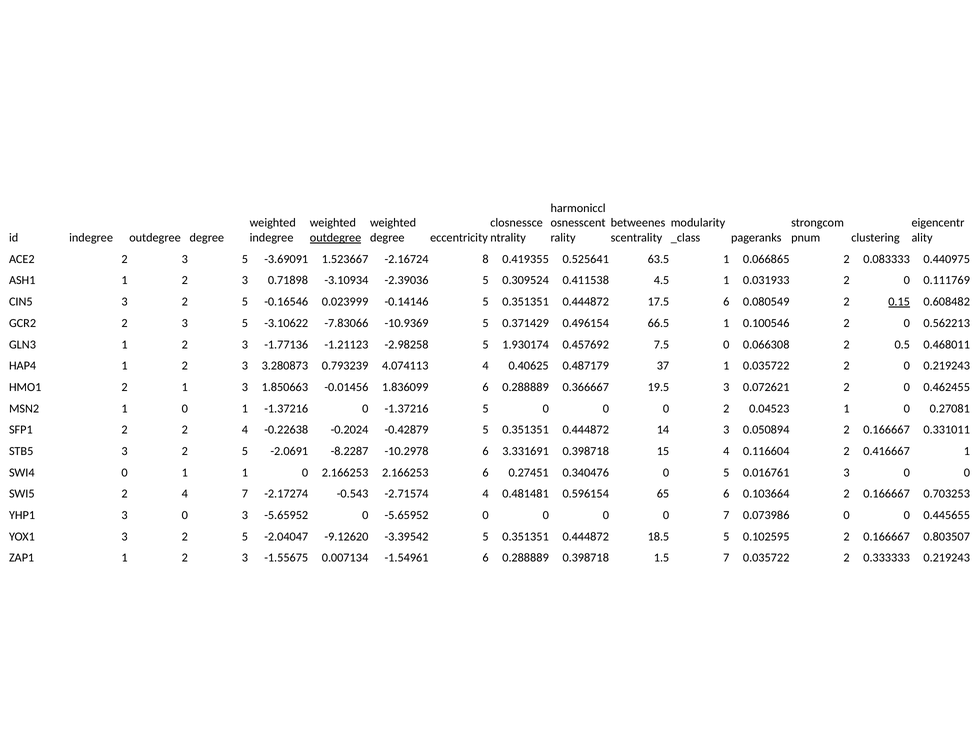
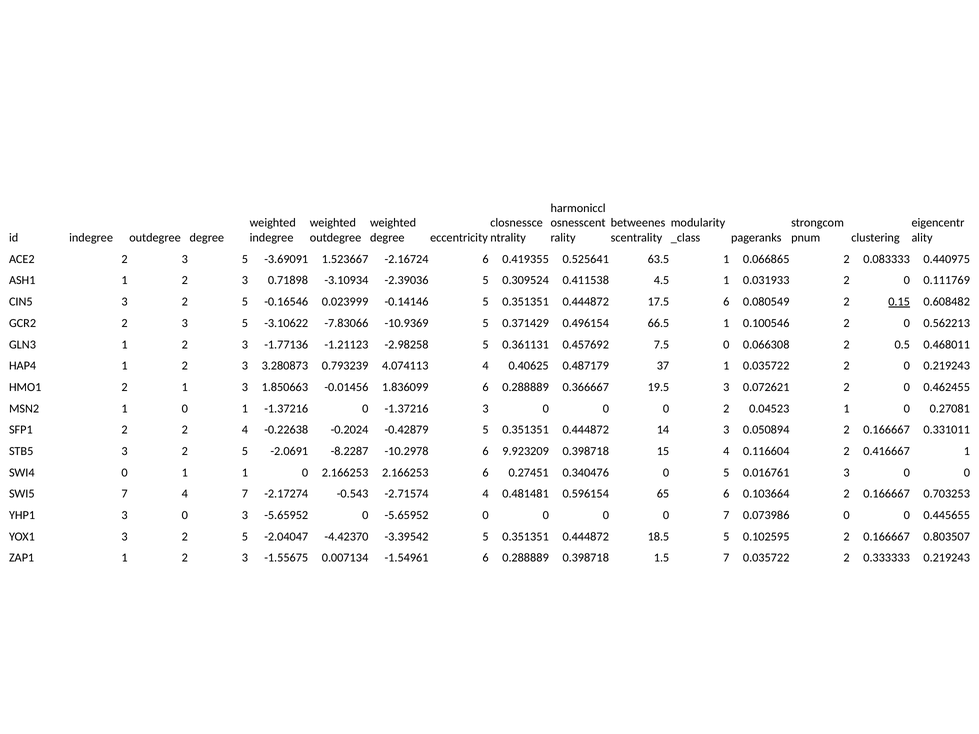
outdegree at (336, 238) underline: present -> none
-2.16724 8: 8 -> 6
1.930174: 1.930174 -> 0.361131
-1.37216 5: 5 -> 3
3.331691: 3.331691 -> 9.923209
SWI5 2: 2 -> 7
-9.12620: -9.12620 -> -4.42370
